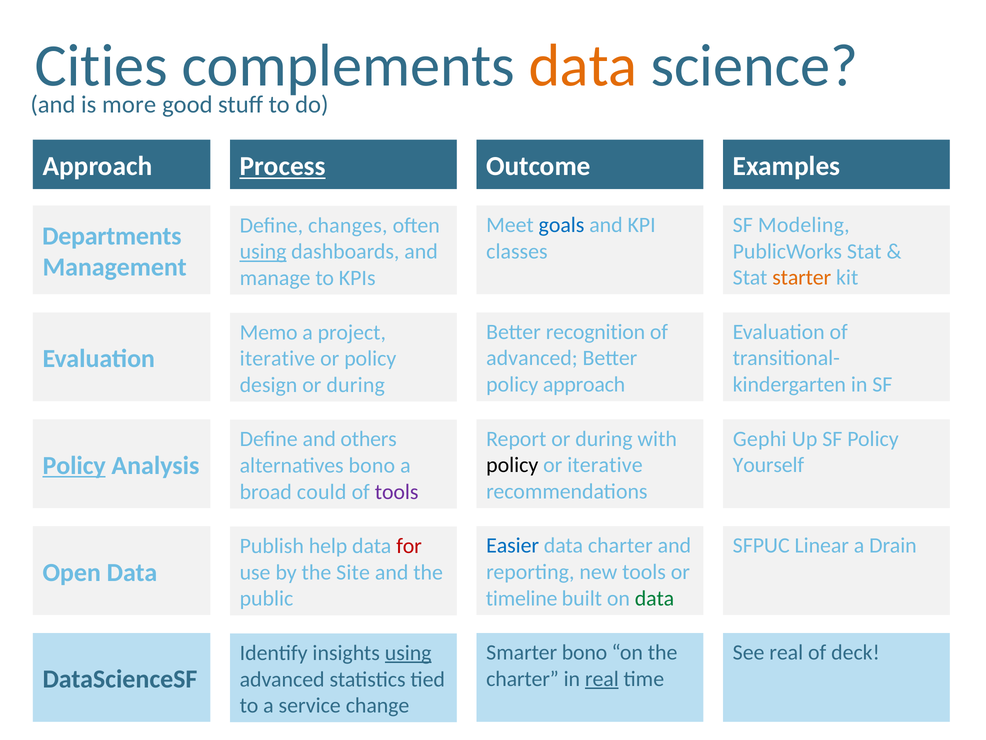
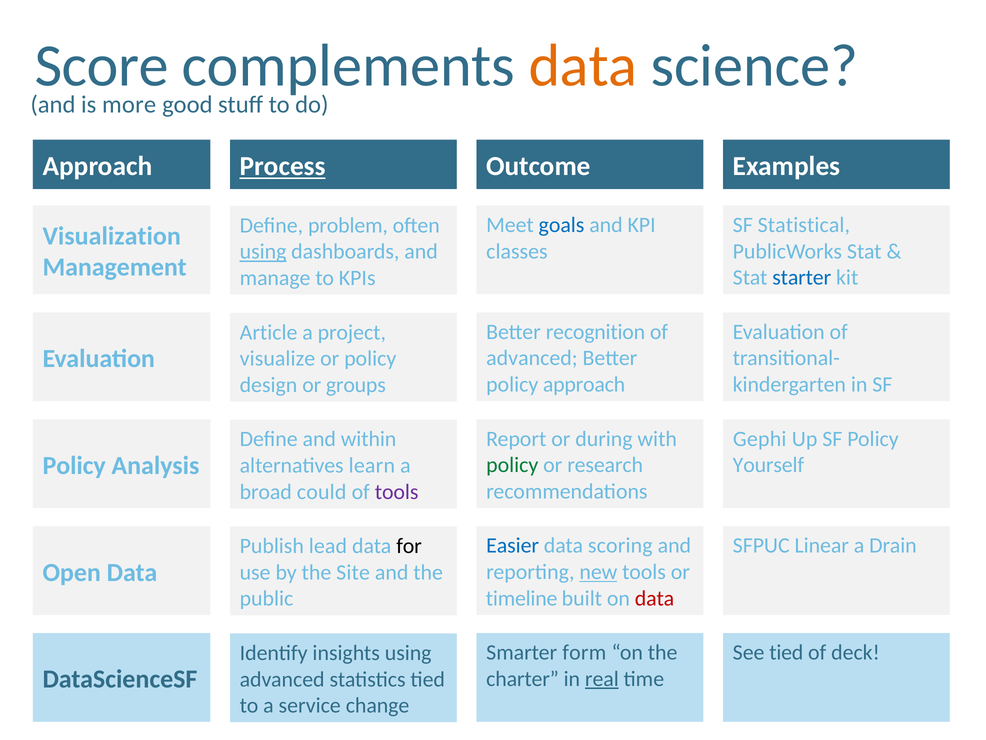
Cities: Cities -> Score
Modeling: Modeling -> Statistical
changes: changes -> problem
Departments: Departments -> Visualization
starter colour: orange -> blue
Memo: Memo -> Article
iterative at (277, 358): iterative -> visualize
design or during: during -> groups
others: others -> within
Policy at (74, 465) underline: present -> none
policy at (512, 465) colour: black -> green
or iterative: iterative -> research
alternatives bono: bono -> learn
data charter: charter -> scoring
help: help -> lead
for colour: red -> black
new underline: none -> present
data at (655, 598) colour: green -> red
Smarter bono: bono -> form
See real: real -> tied
using at (408, 653) underline: present -> none
